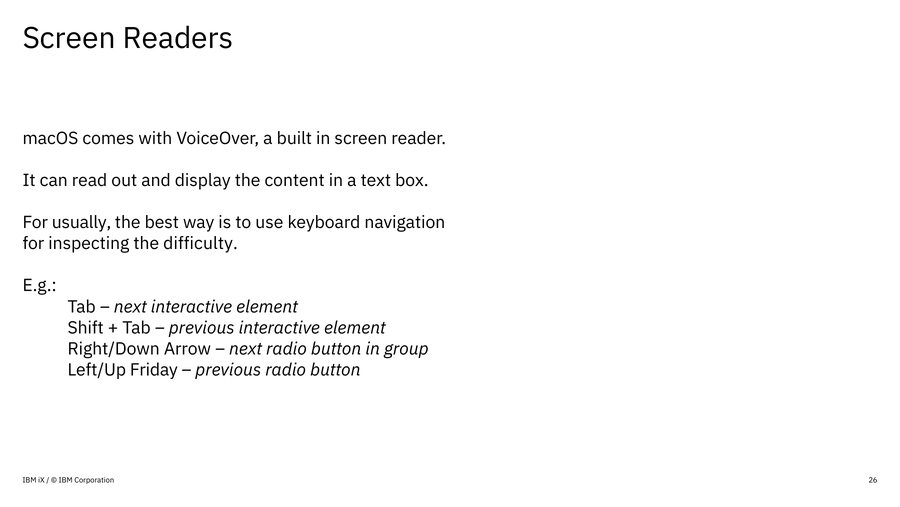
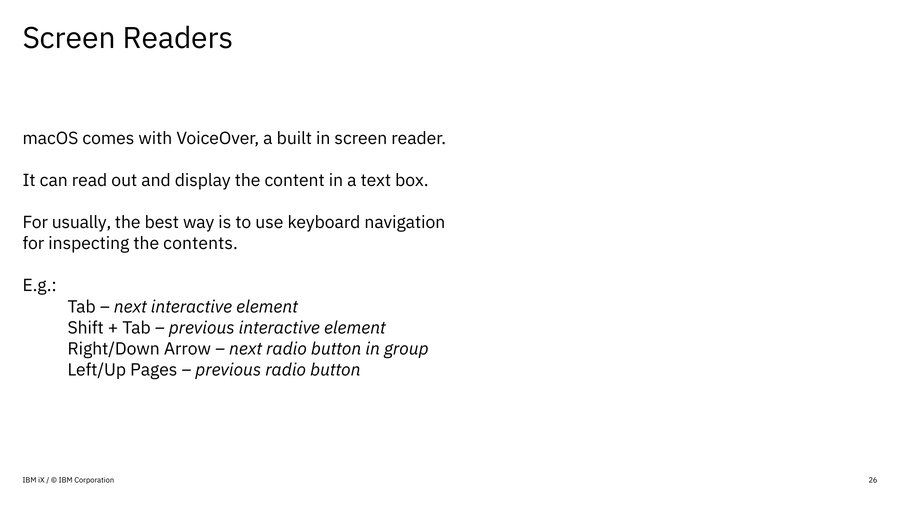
difficulty: difficulty -> contents
Friday: Friday -> Pages
